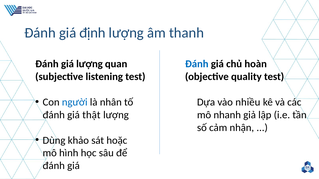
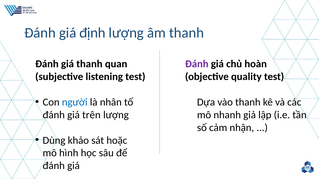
giá lượng: lượng -> thanh
Đánh at (197, 64) colour: blue -> purple
vào nhiều: nhiều -> thanh
thật: thật -> trên
